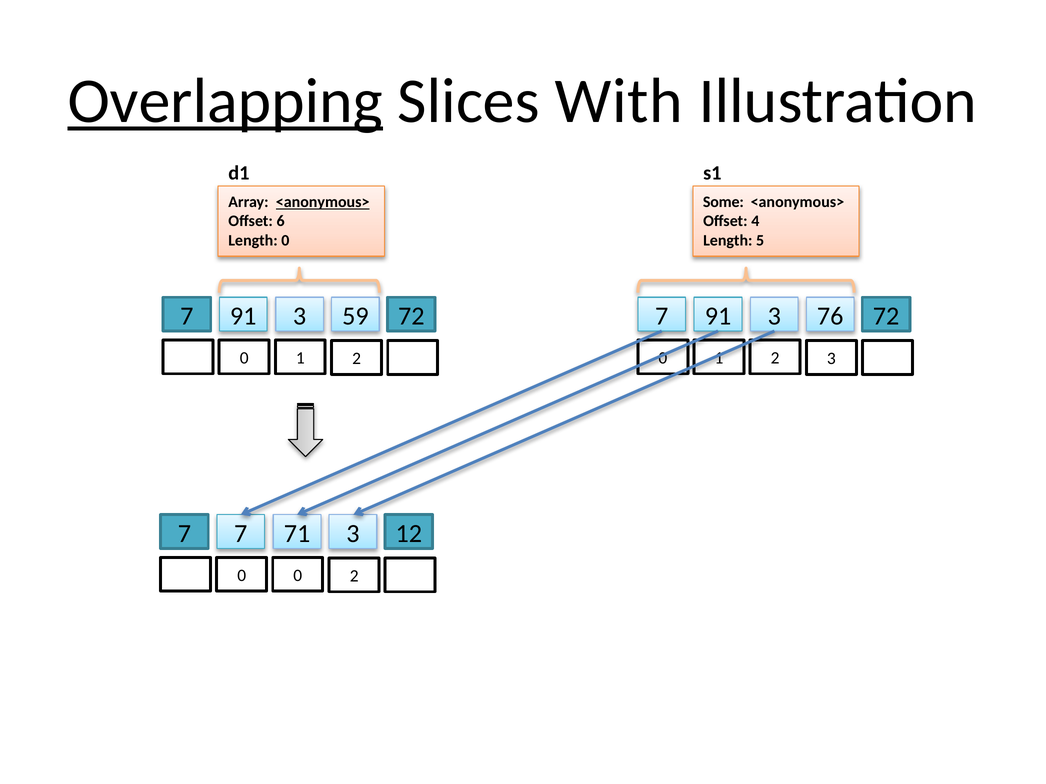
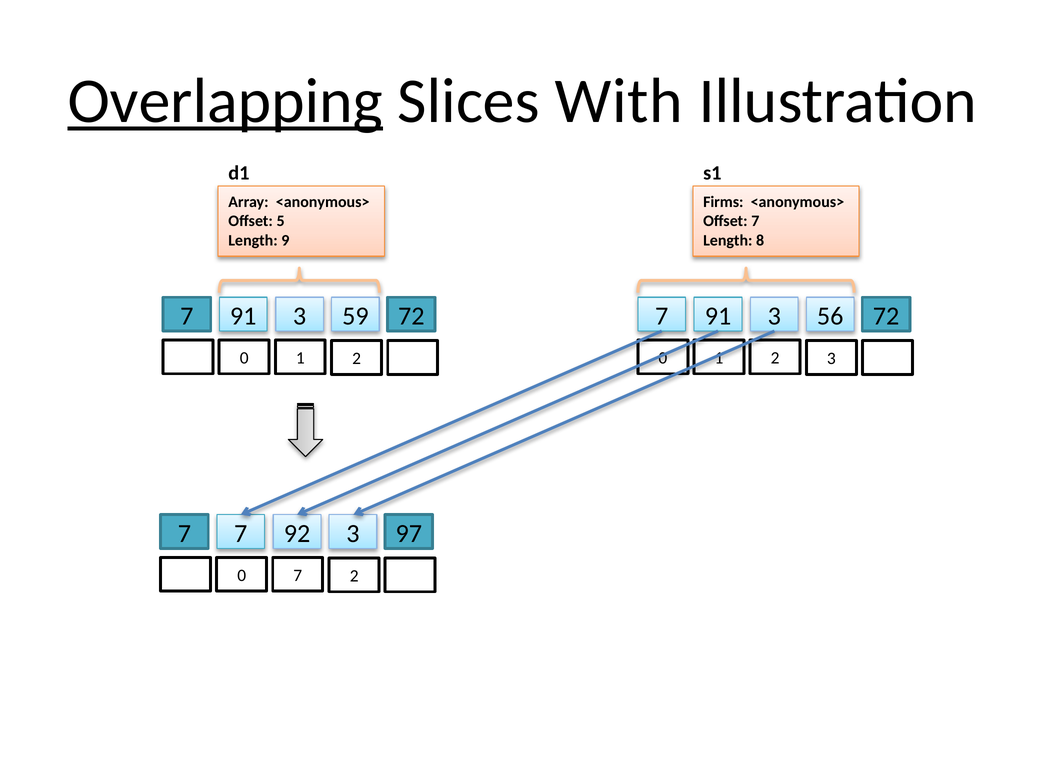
<anonymous> at (323, 202) underline: present -> none
Some: Some -> Firms
6: 6 -> 5
Offset 4: 4 -> 7
Length 0: 0 -> 9
5: 5 -> 8
76: 76 -> 56
71: 71 -> 92
12: 12 -> 97
0 0: 0 -> 7
